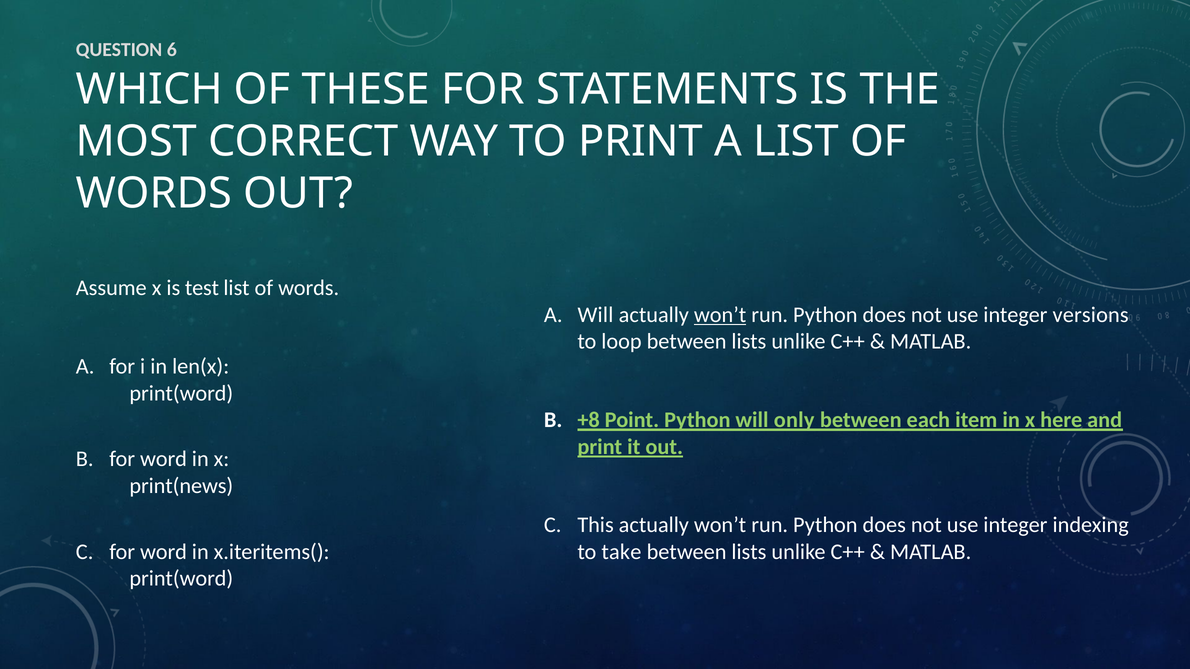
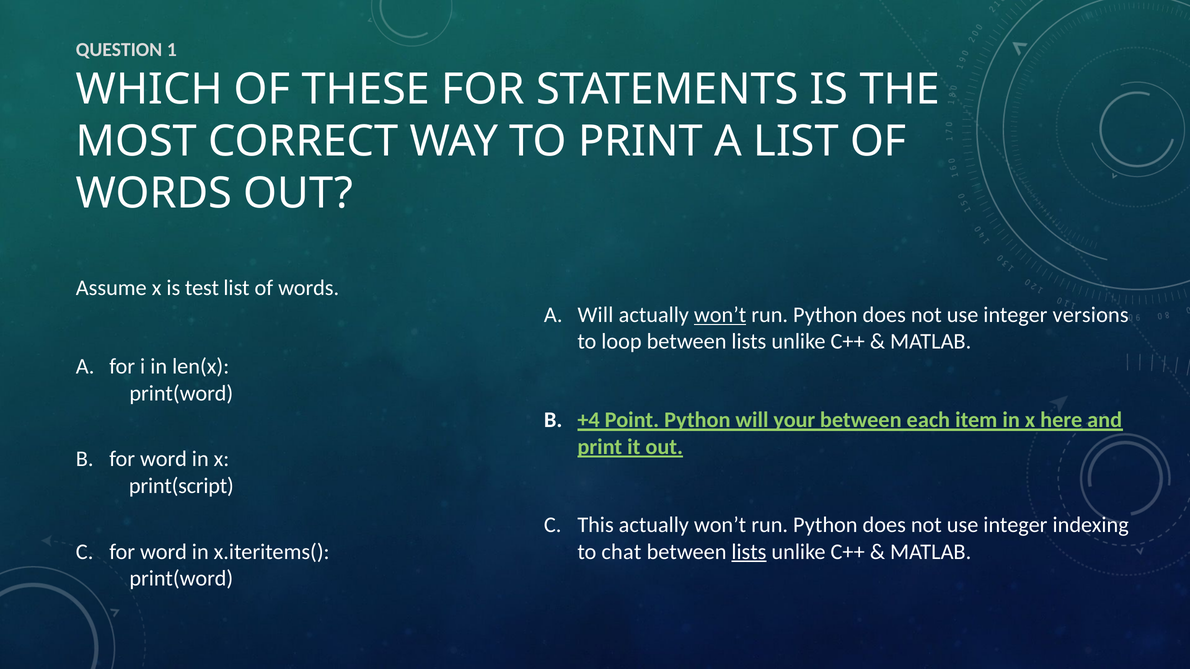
6: 6 -> 1
+8: +8 -> +4
only: only -> your
print(news: print(news -> print(script
take: take -> chat
lists at (749, 552) underline: none -> present
